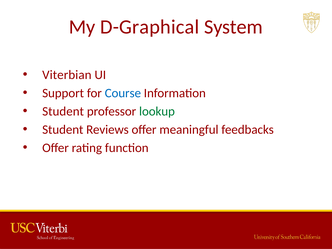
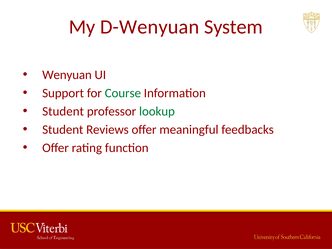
D-Graphical: D-Graphical -> D-Wenyuan
Viterbian: Viterbian -> Wenyuan
Course colour: blue -> green
